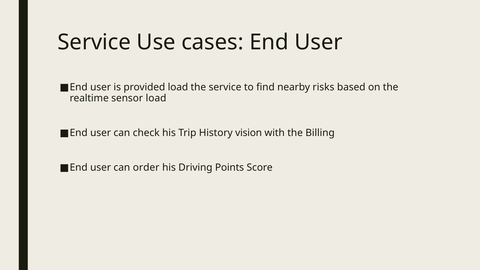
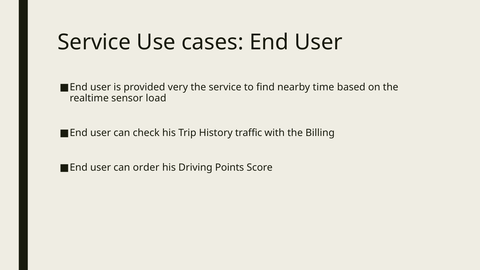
provided load: load -> very
risks: risks -> time
vision: vision -> traffic
